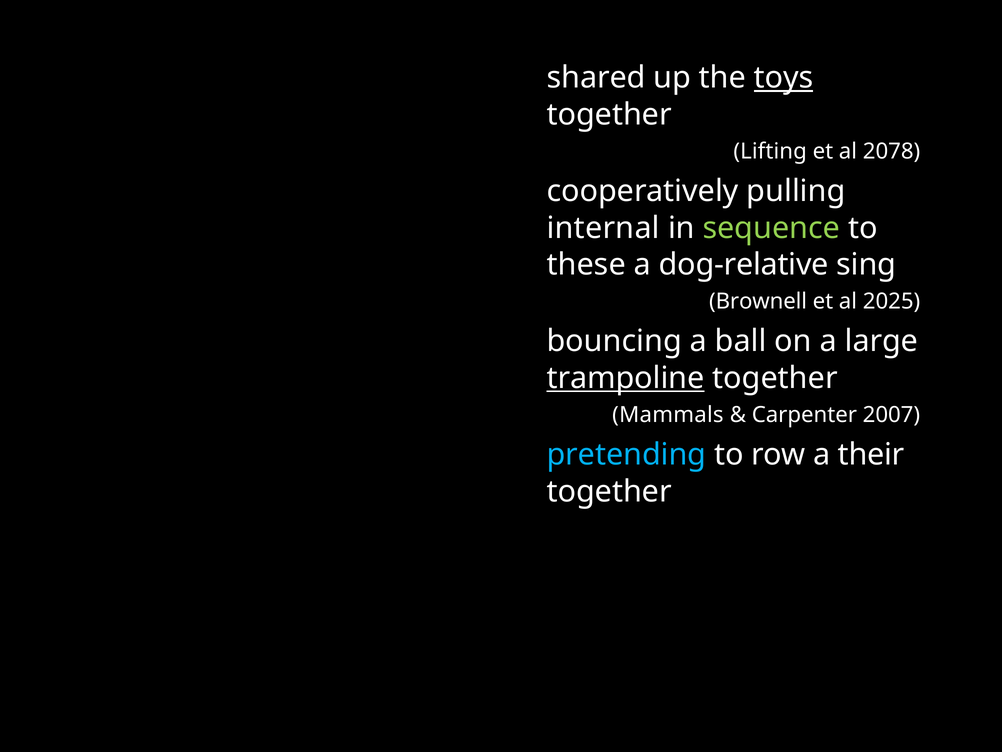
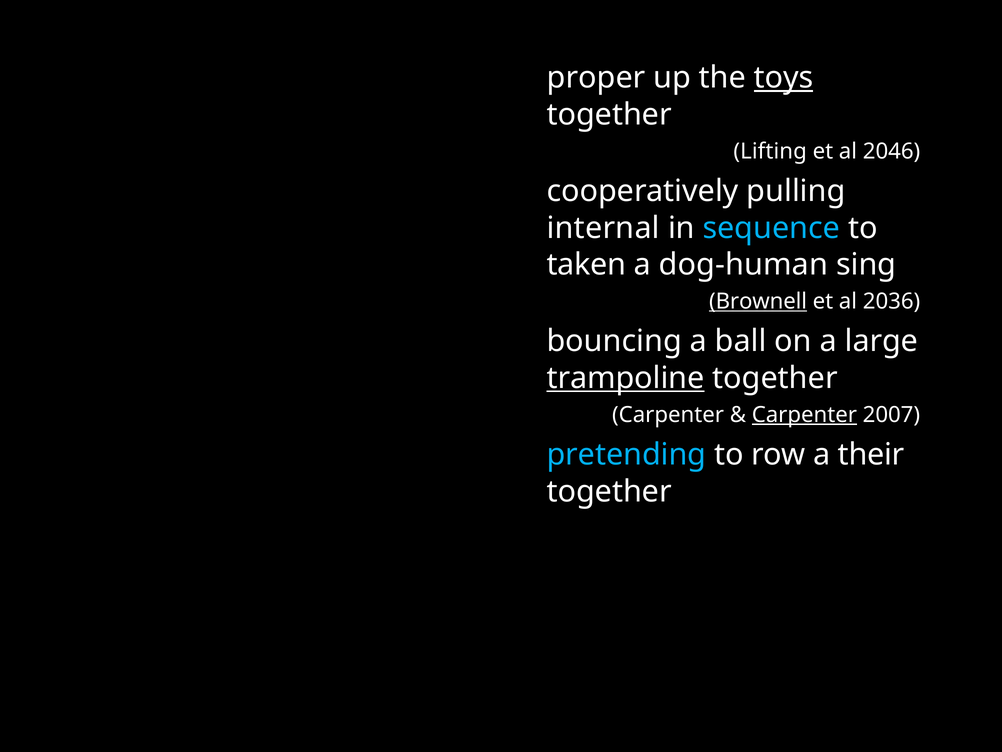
shared: shared -> proper
2078: 2078 -> 2046
sequence colour: light green -> light blue
these: these -> taken
dog-relative: dog-relative -> dog-human
Brownell underline: none -> present
2025: 2025 -> 2036
Mammals at (668, 415): Mammals -> Carpenter
Carpenter at (804, 415) underline: none -> present
